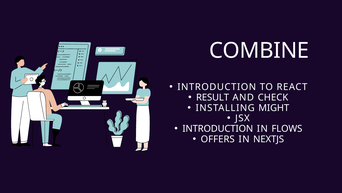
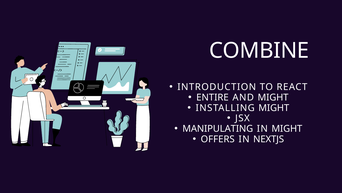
RESULT: RESULT -> ENTIRE
AND CHECK: CHECK -> MIGHT
INTRODUCTION at (218, 128): INTRODUCTION -> MANIPULATING
IN FLOWS: FLOWS -> MIGHT
